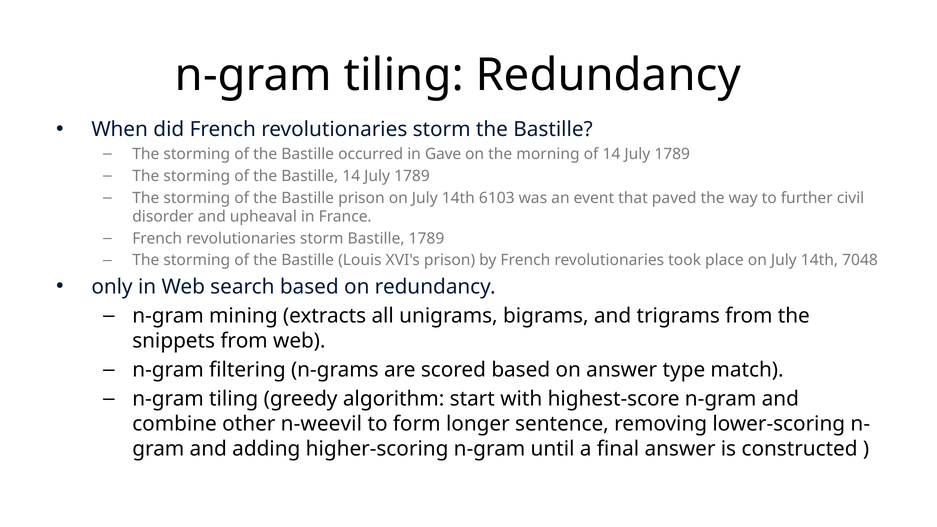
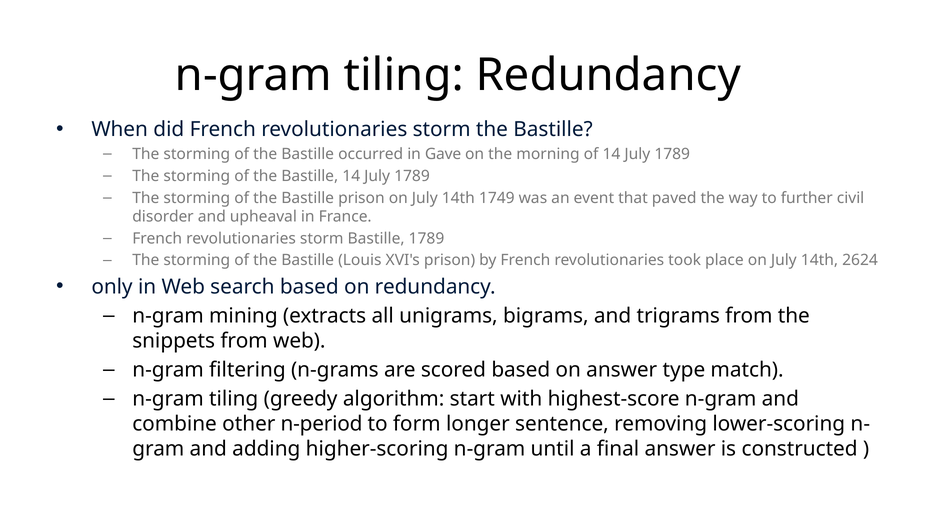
6103: 6103 -> 1749
7048: 7048 -> 2624
n-weevil: n-weevil -> n-period
